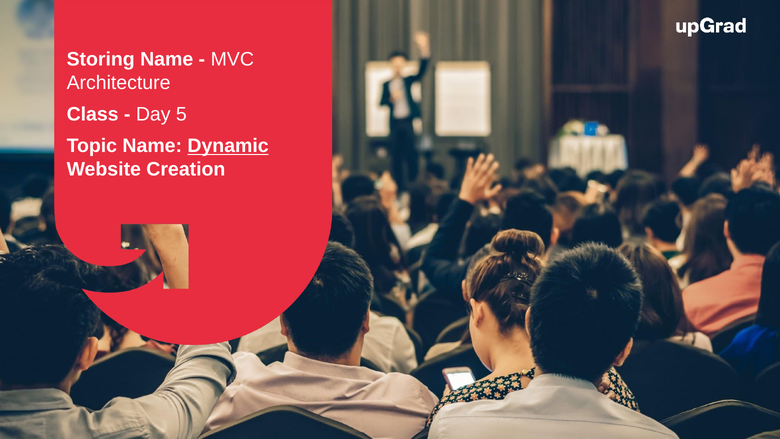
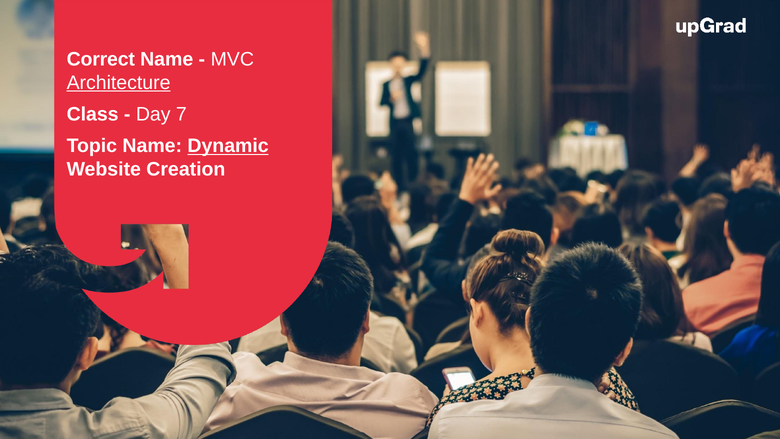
Storing: Storing -> Correct
Architecture underline: none -> present
5: 5 -> 7
